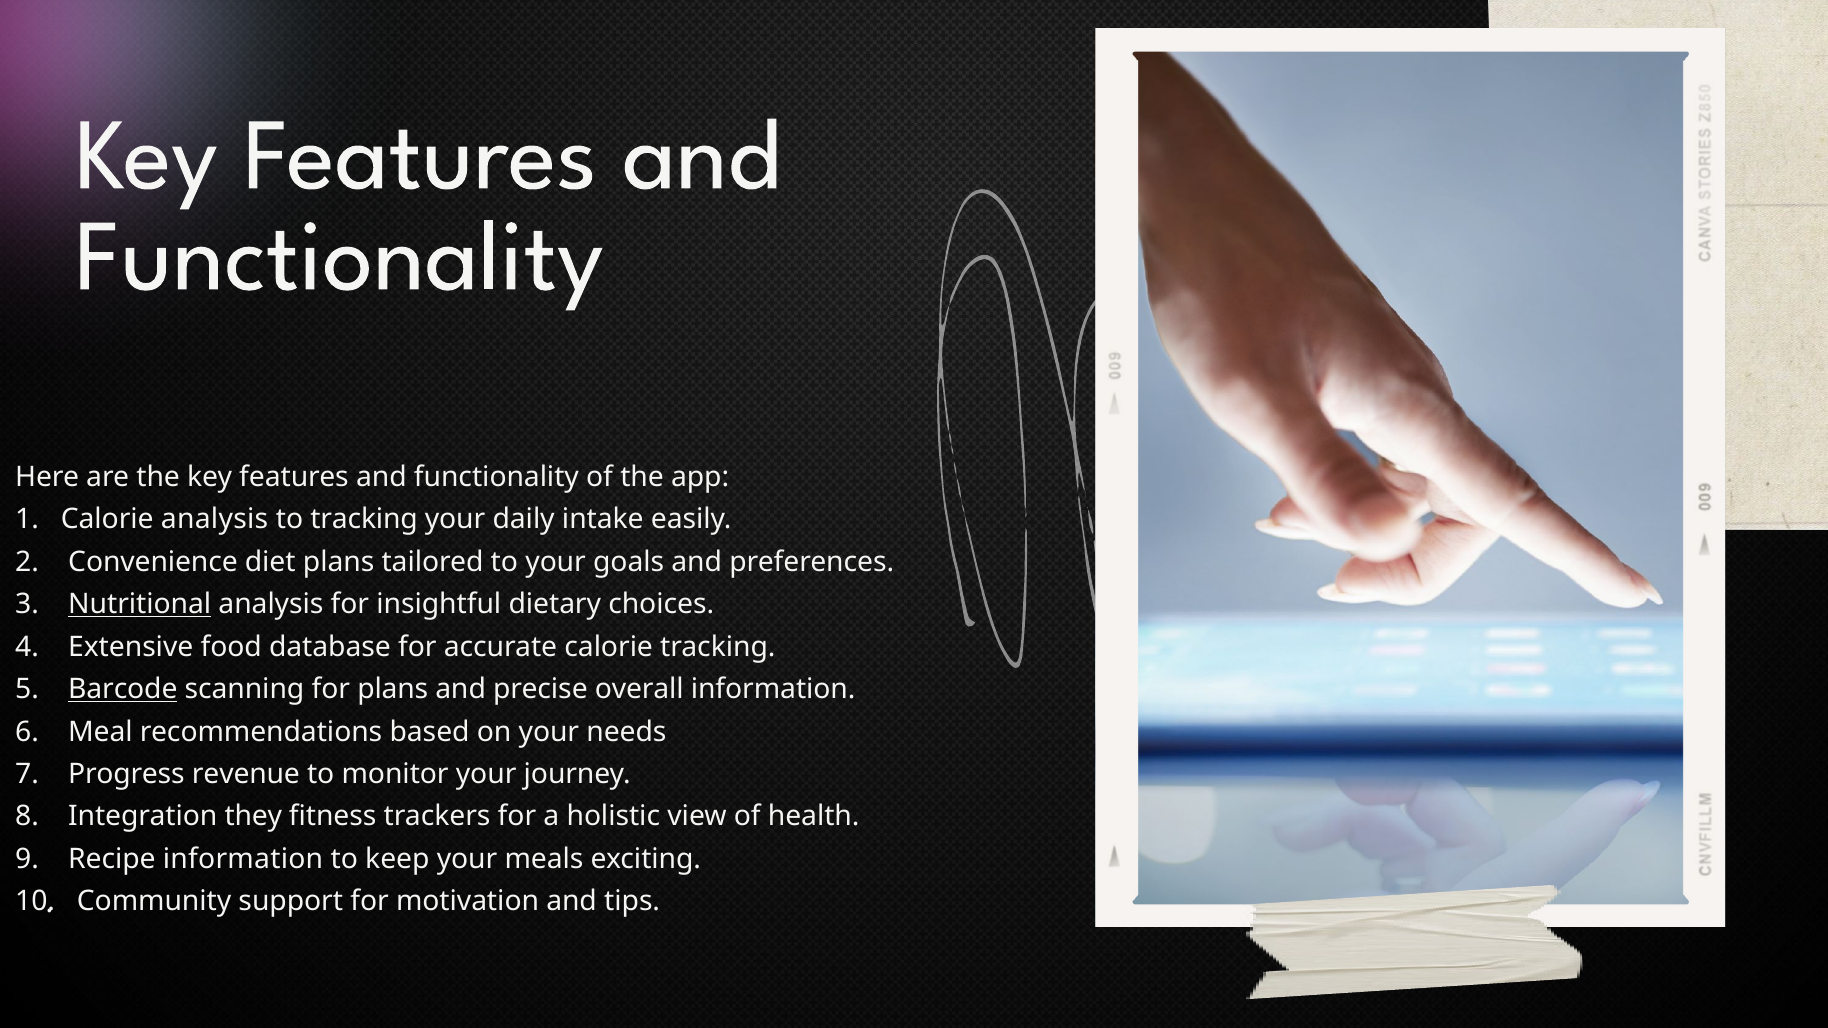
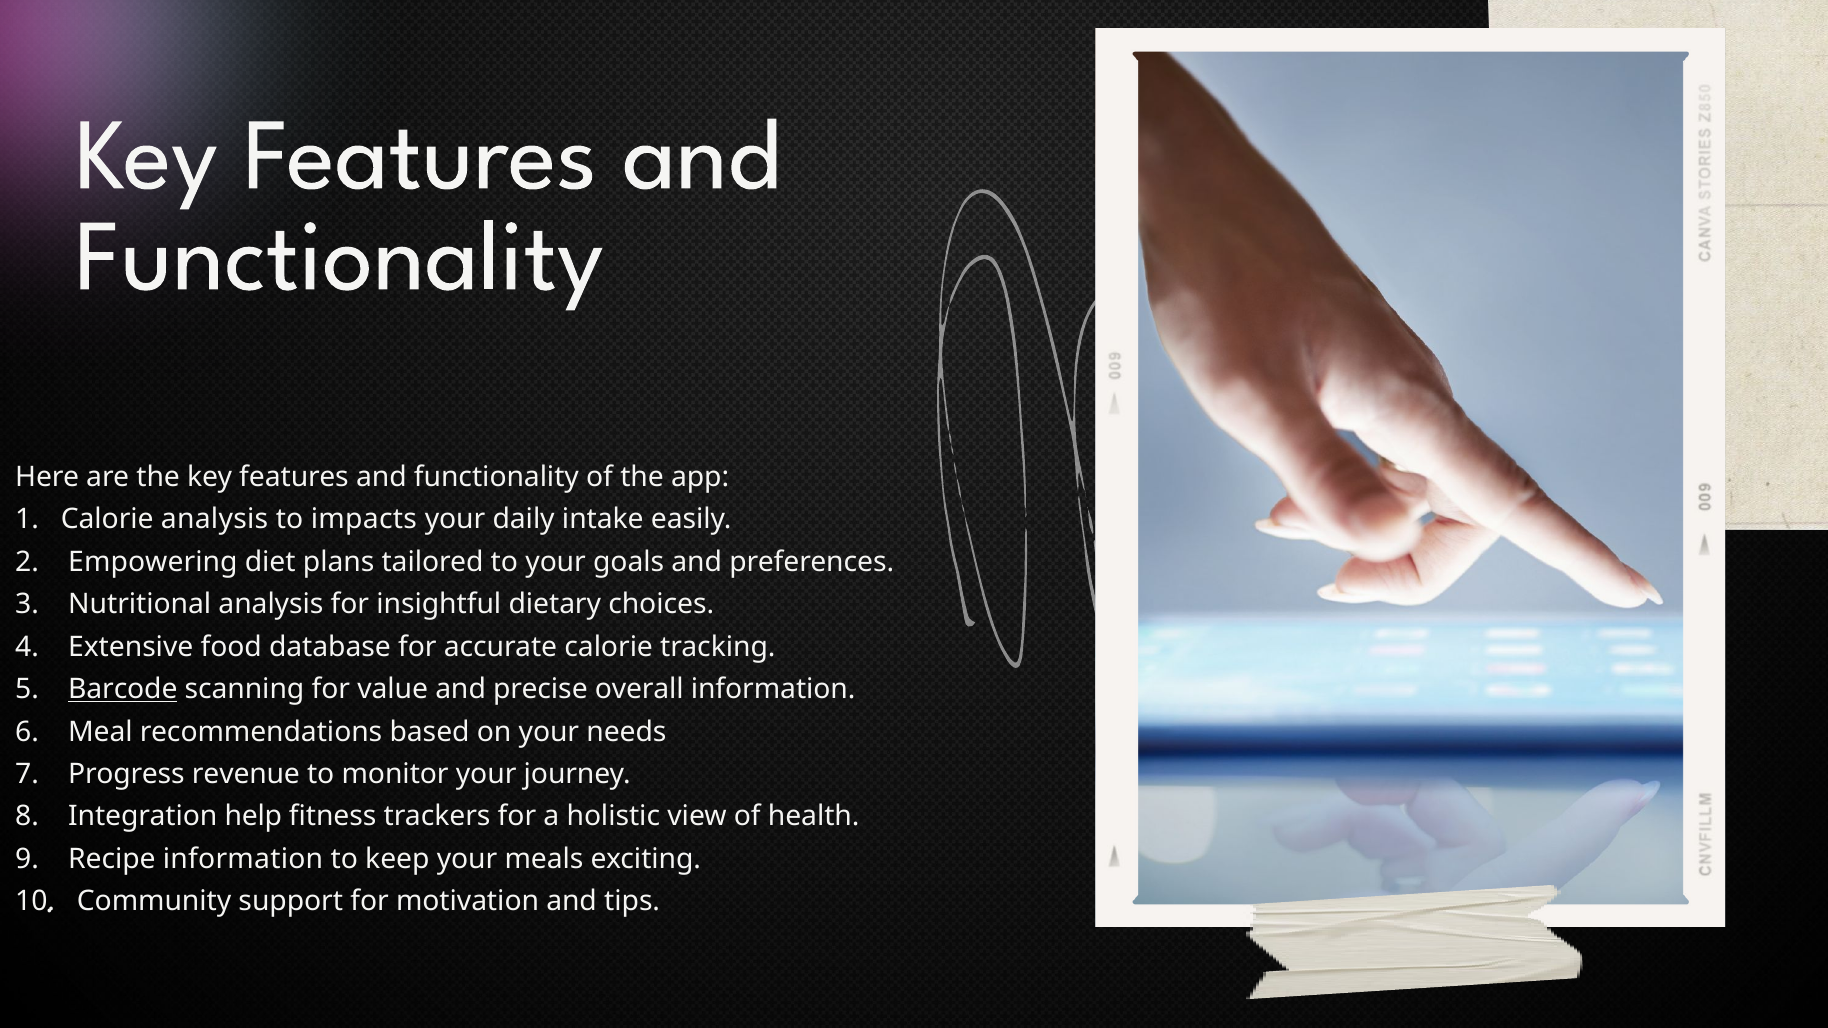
to tracking: tracking -> impacts
Convenience: Convenience -> Empowering
Nutritional underline: present -> none
for plans: plans -> value
they: they -> help
